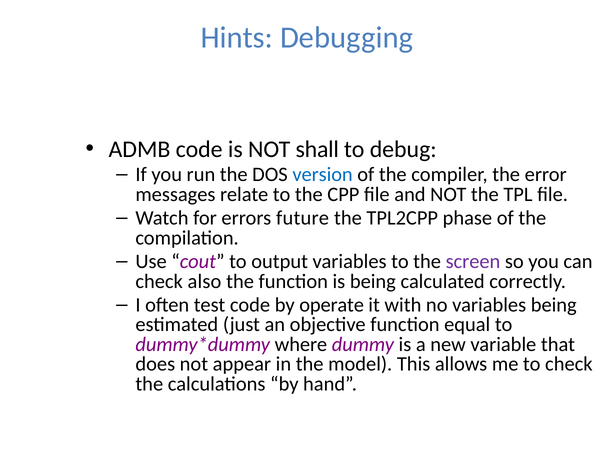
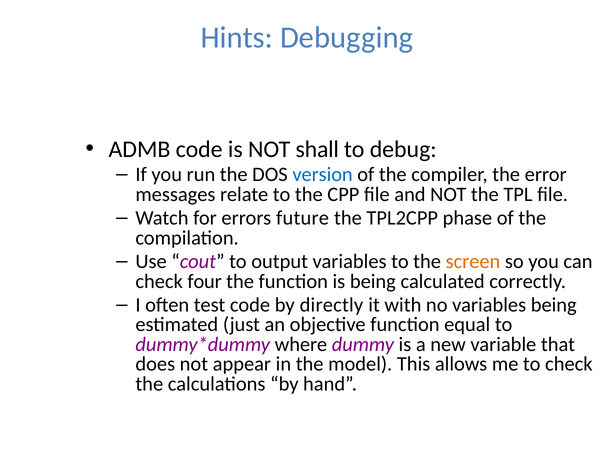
screen colour: purple -> orange
also: also -> four
operate: operate -> directly
